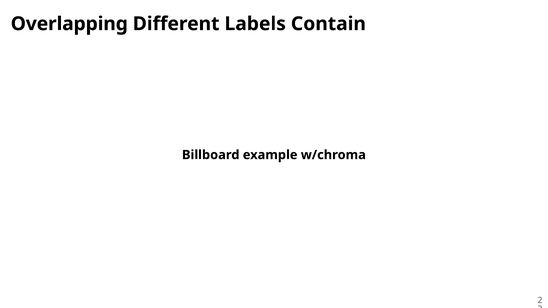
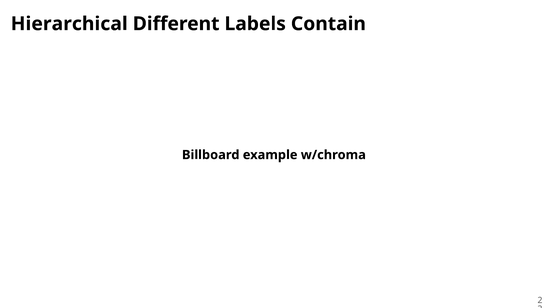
Overlapping: Overlapping -> Hierarchical
